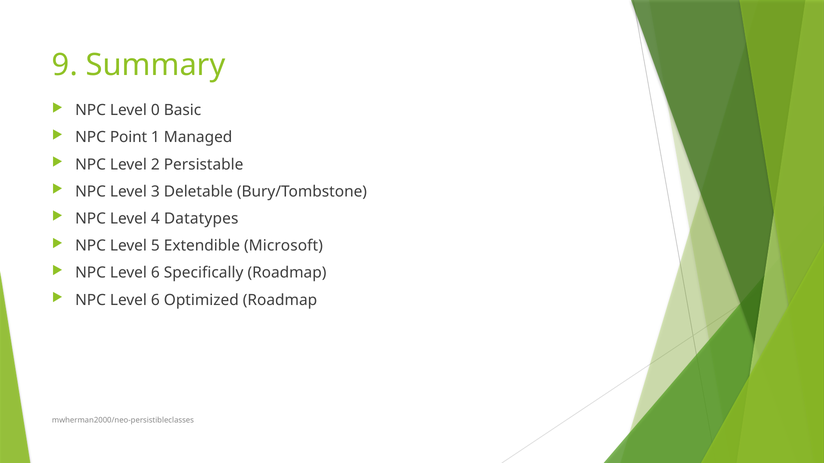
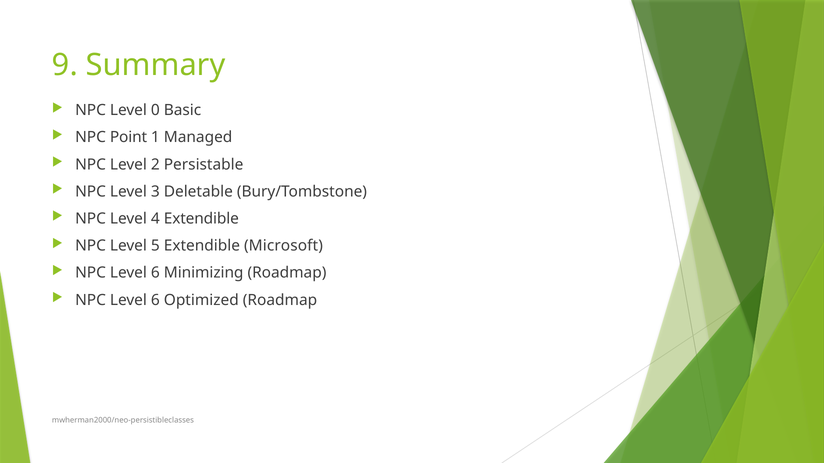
4 Datatypes: Datatypes -> Extendible
Specifically: Specifically -> Minimizing
